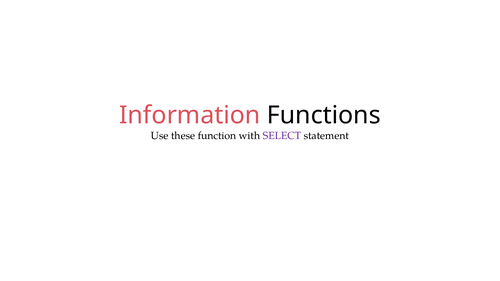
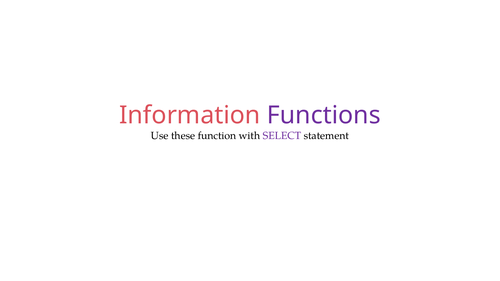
Functions colour: black -> purple
